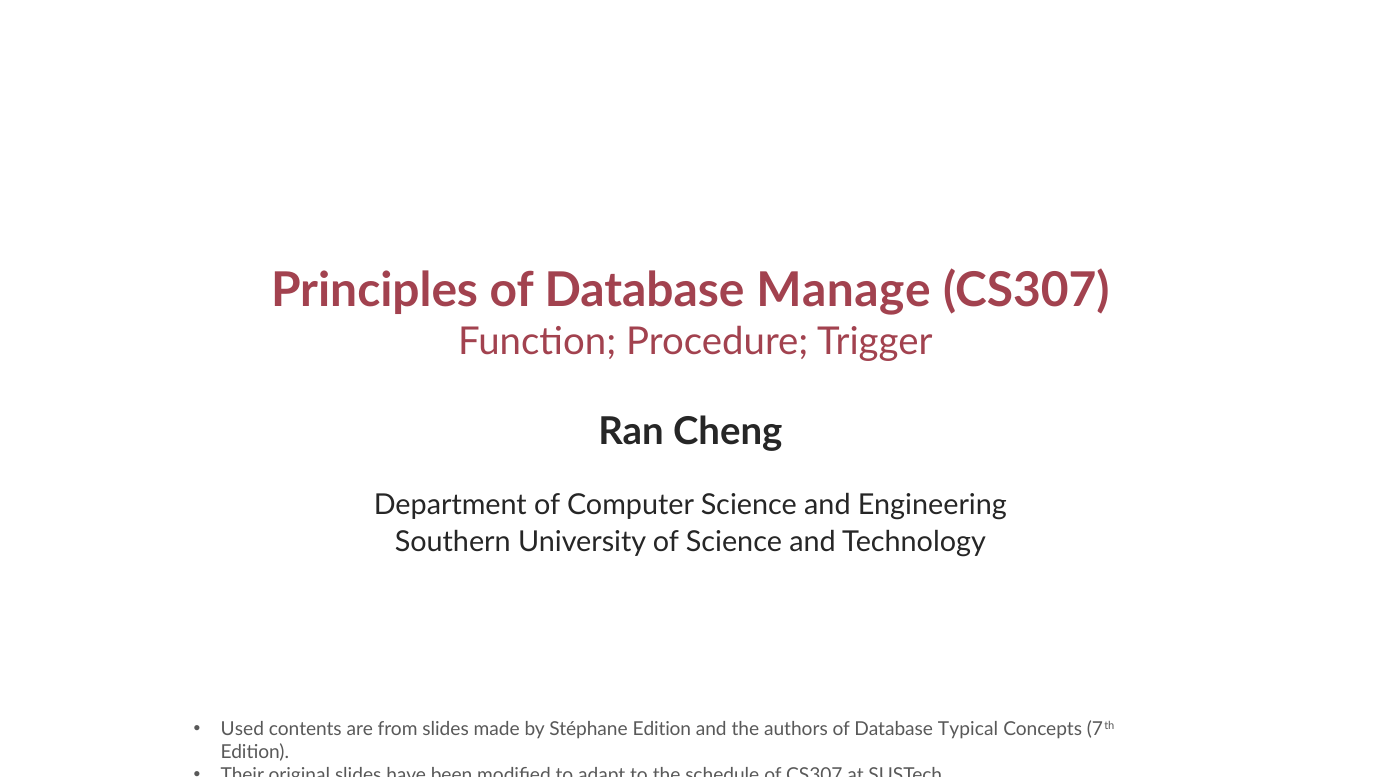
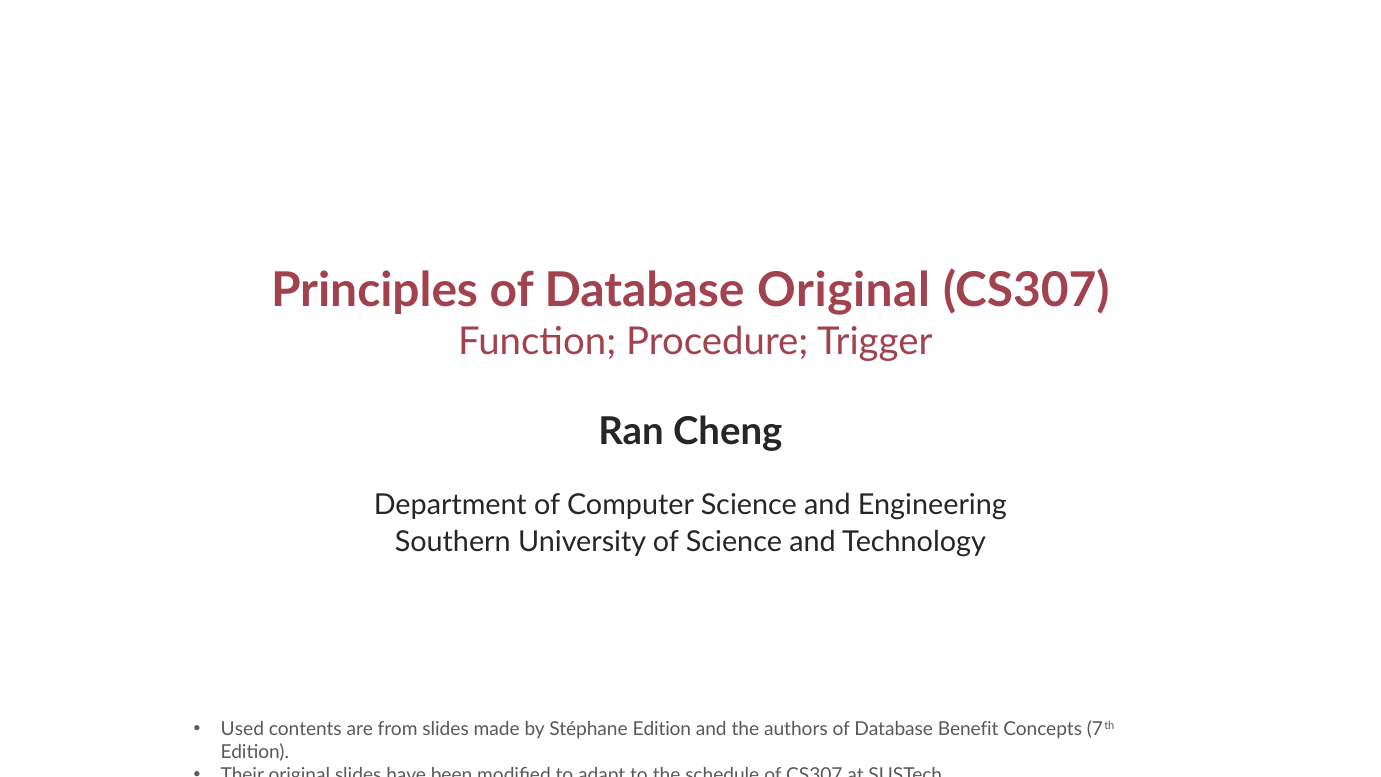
Database Manage: Manage -> Original
Typical: Typical -> Benefit
